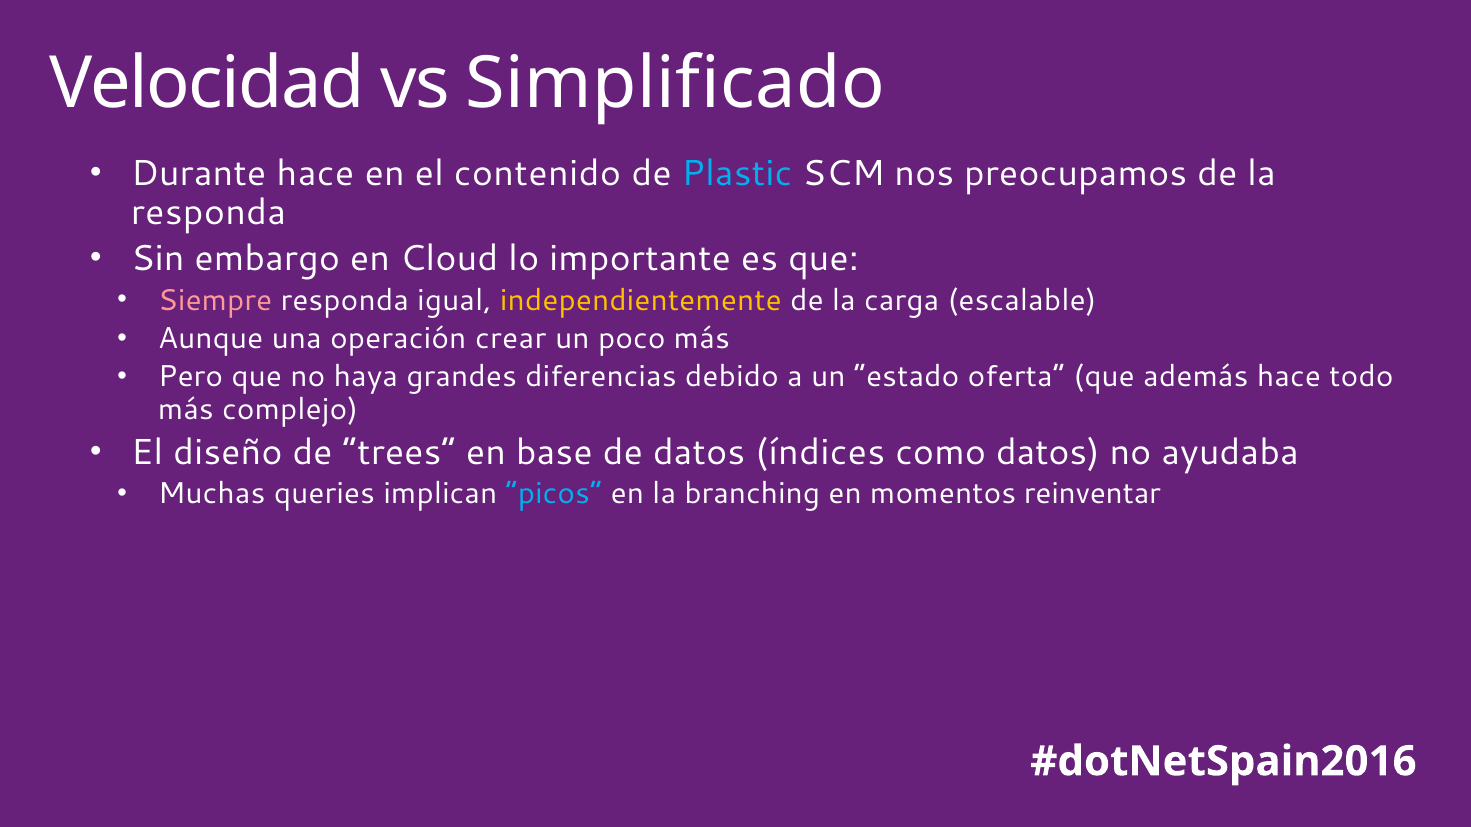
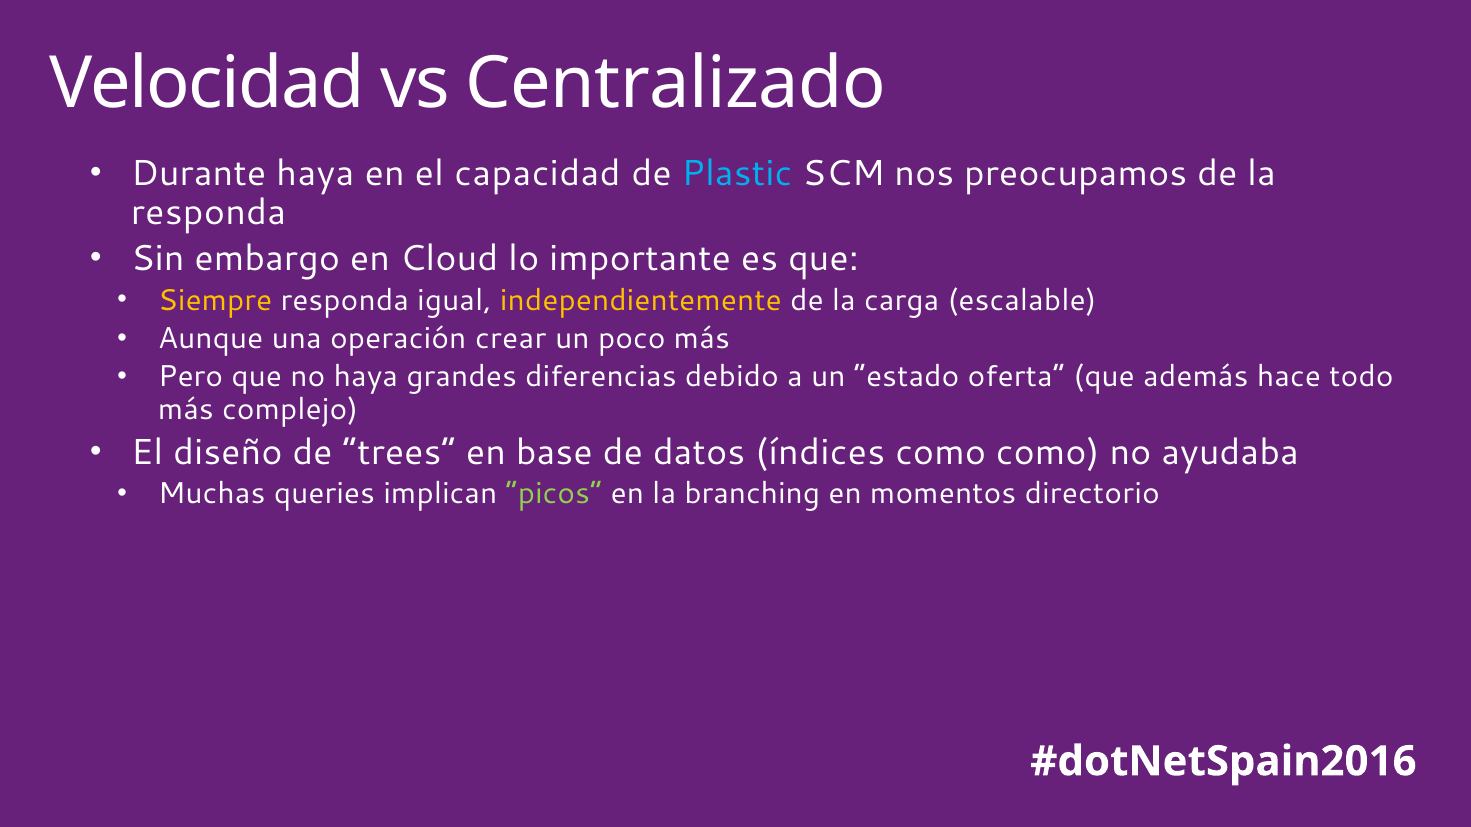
Simplificado: Simplificado -> Centralizado
Durante hace: hace -> haya
contenido: contenido -> capacidad
Siempre colour: pink -> yellow
como datos: datos -> como
picos colour: light blue -> light green
reinventar: reinventar -> directorio
